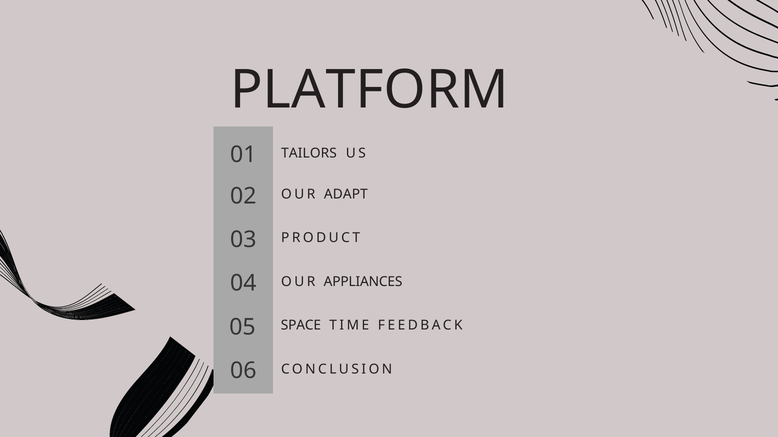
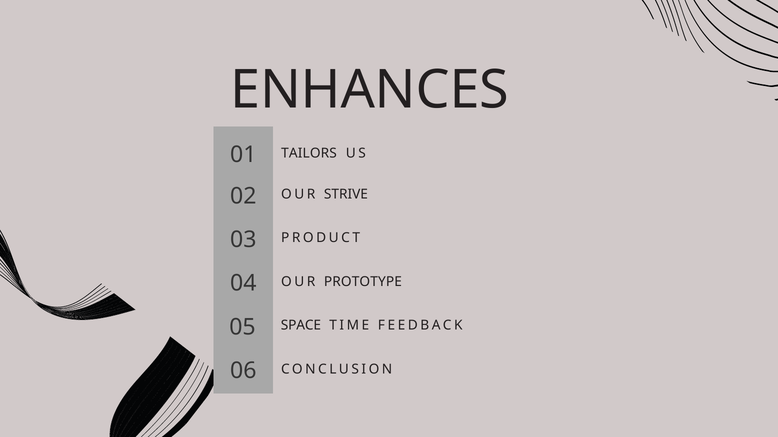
PLATFORM: PLATFORM -> ENHANCES
ADAPT: ADAPT -> STRIVE
APPLIANCES: APPLIANCES -> PROTOTYPE
